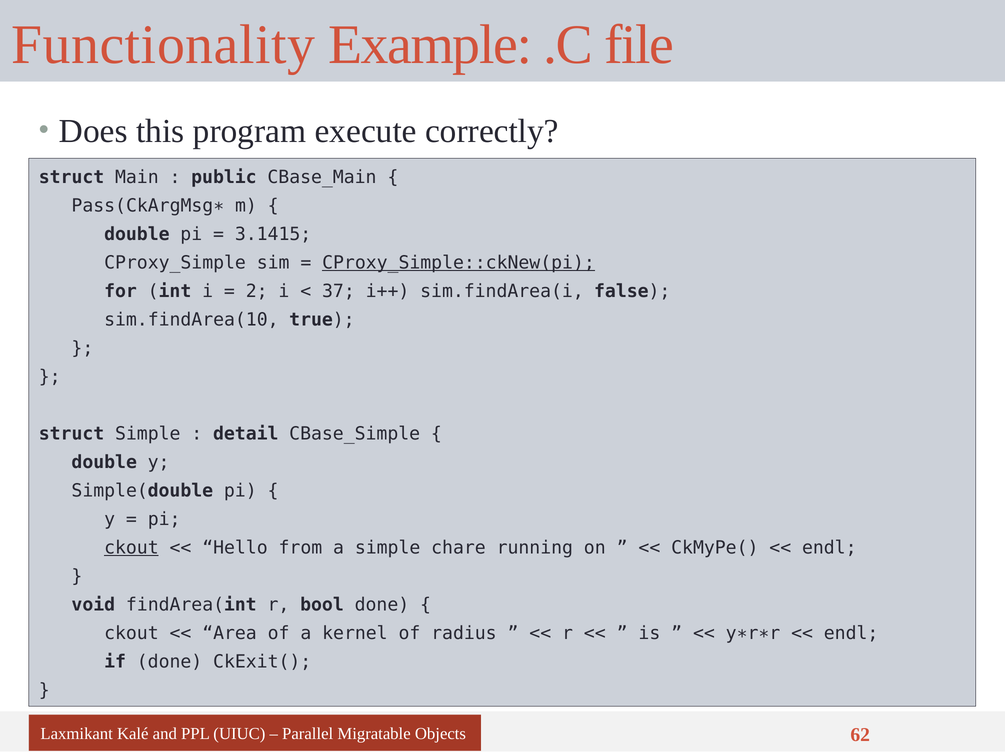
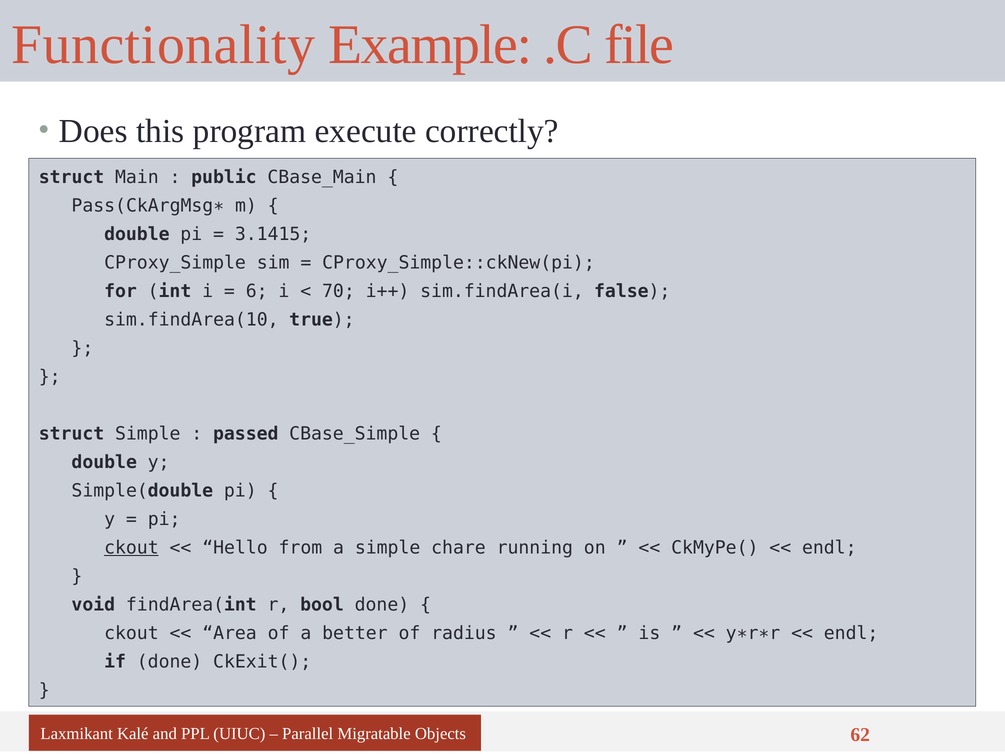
CProxy_Simple::ckNew(pi underline: present -> none
2: 2 -> 6
37: 37 -> 70
detail: detail -> passed
kernel: kernel -> better
